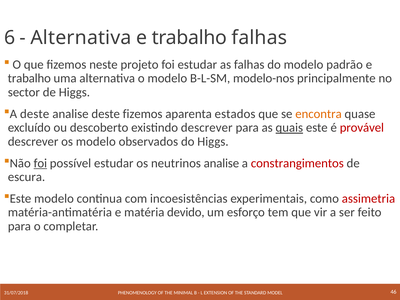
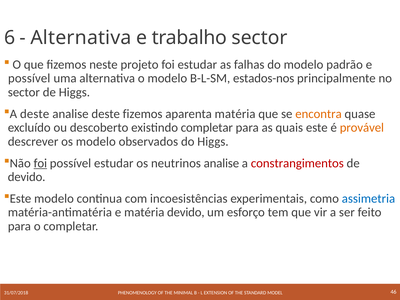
trabalho falhas: falhas -> sector
trabalho at (29, 78): trabalho -> possível
modelo-nos: modelo-nos -> estados-nos
aparenta estados: estados -> matéria
existindo descrever: descrever -> completar
quais underline: present -> none
provável colour: red -> orange
escura at (27, 177): escura -> devido
assimetria colour: red -> blue
